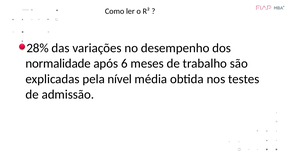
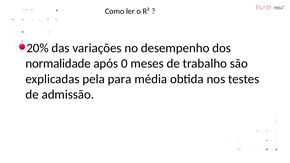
28%: 28% -> 20%
6: 6 -> 0
nível: nível -> para
